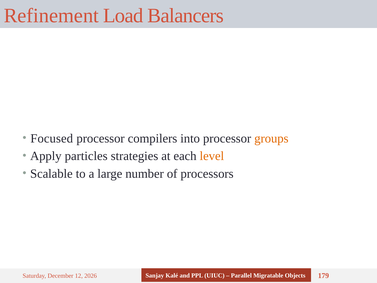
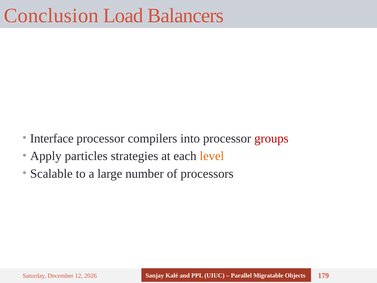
Refinement: Refinement -> Conclusion
Focused: Focused -> Interface
groups colour: orange -> red
